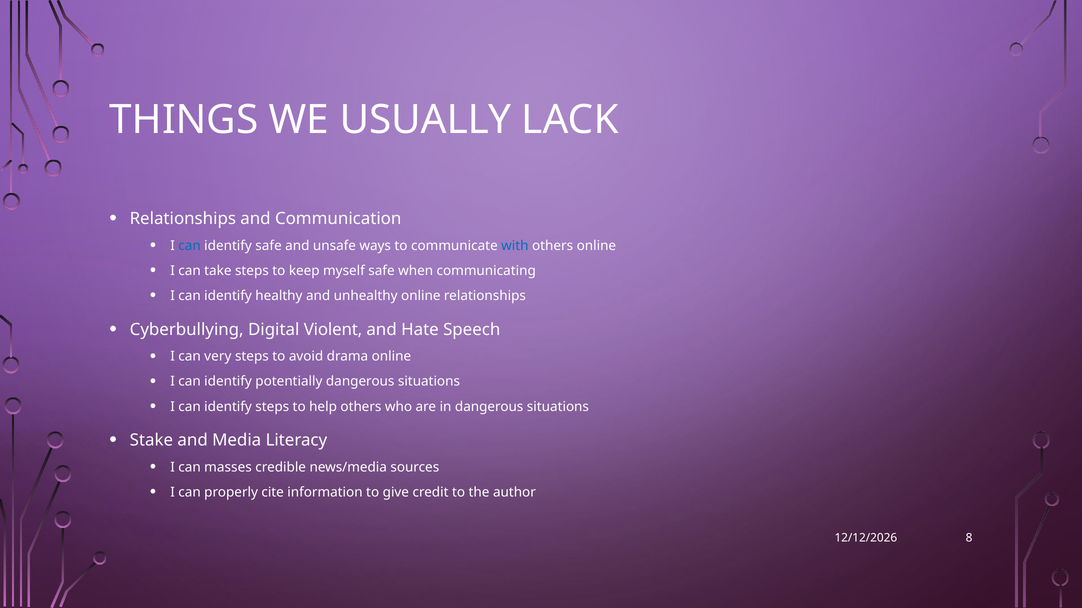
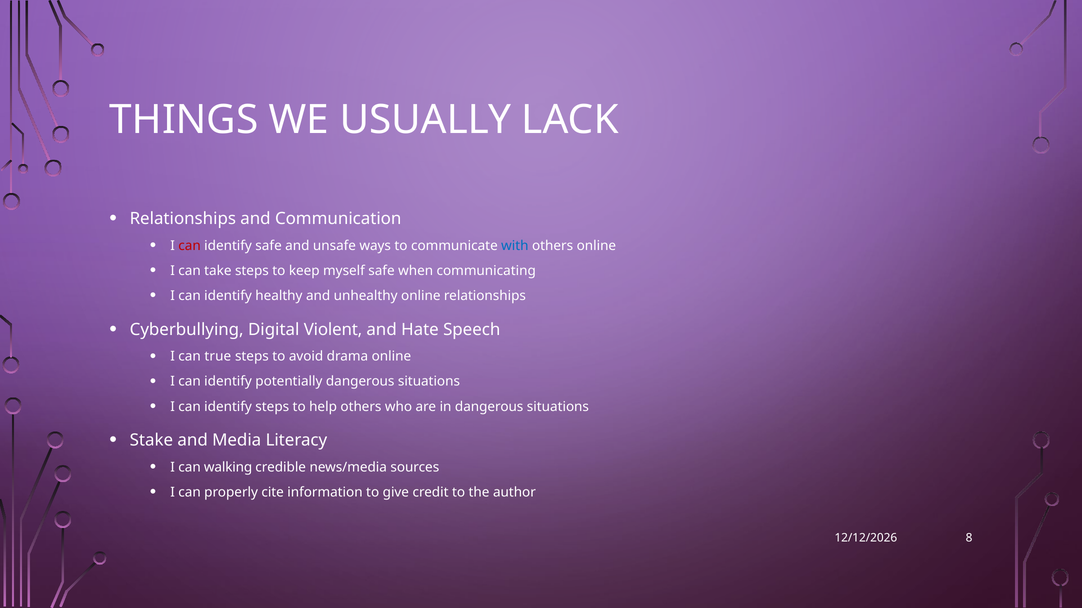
can at (190, 246) colour: blue -> red
very: very -> true
masses: masses -> walking
